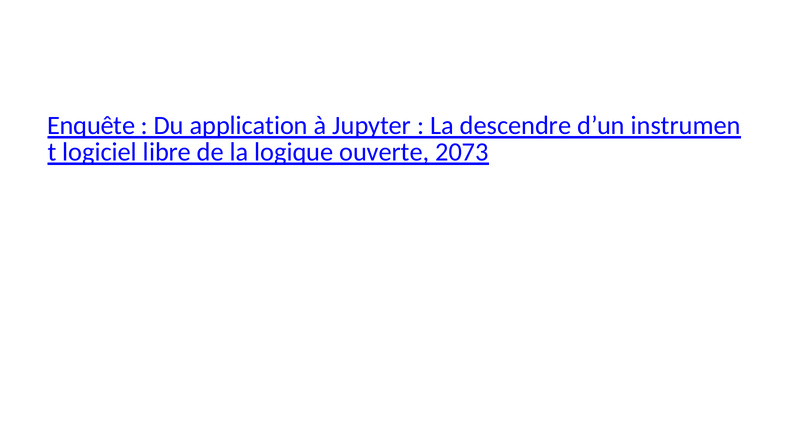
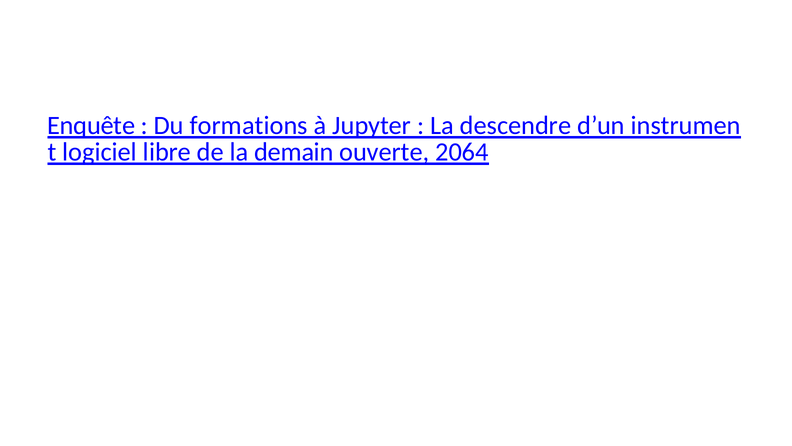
application: application -> formations
logique: logique -> demain
2073: 2073 -> 2064
